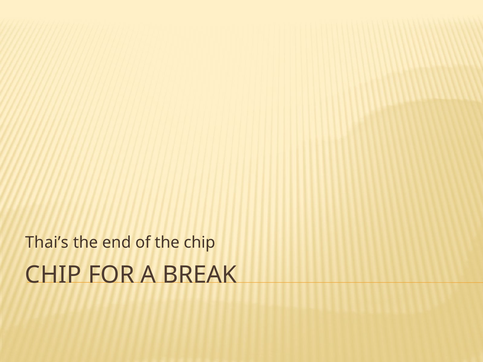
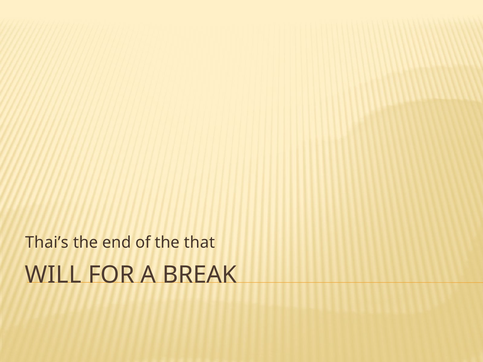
the chip: chip -> that
CHIP at (53, 275): CHIP -> WILL
